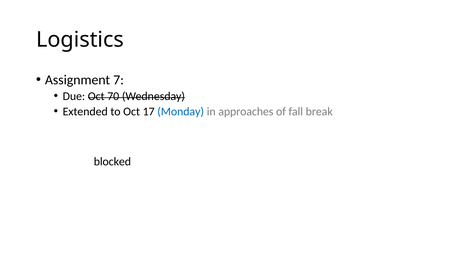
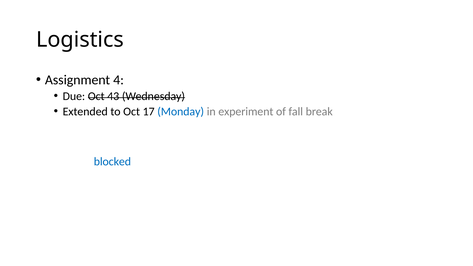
7: 7 -> 4
70: 70 -> 43
approaches: approaches -> experiment
blocked colour: black -> blue
